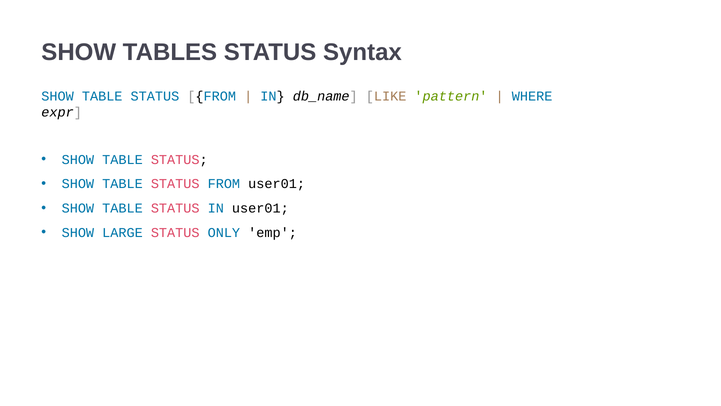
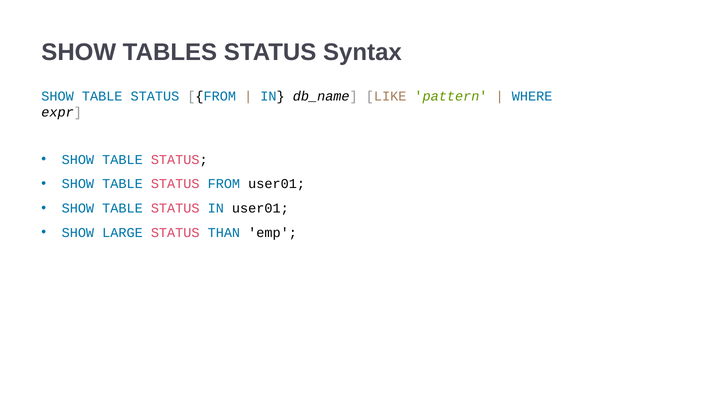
ONLY: ONLY -> THAN
